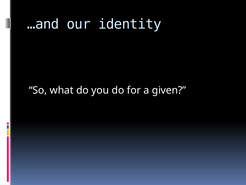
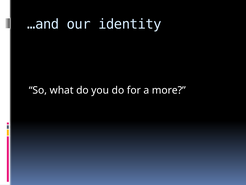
given: given -> more
